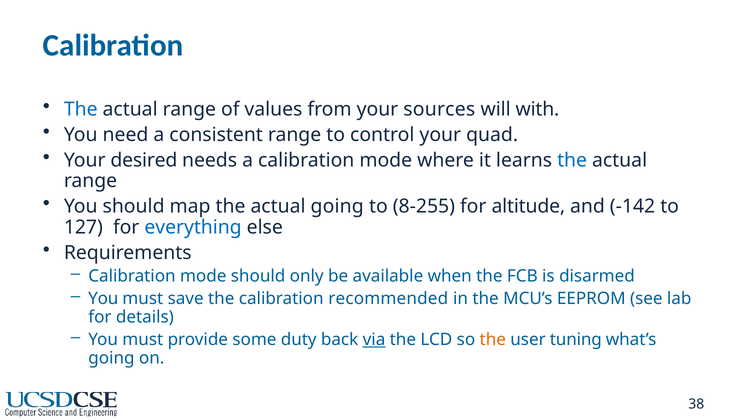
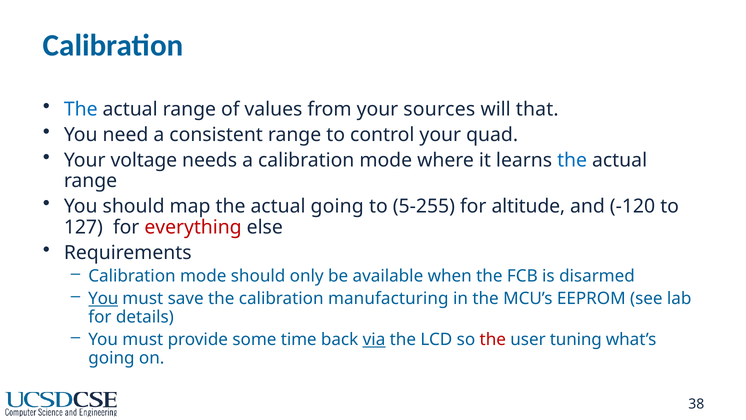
with: with -> that
desired: desired -> voltage
8-255: 8-255 -> 5-255
-142: -142 -> -120
everything colour: blue -> red
You at (103, 298) underline: none -> present
recommended: recommended -> manufacturing
duty: duty -> time
the at (493, 339) colour: orange -> red
